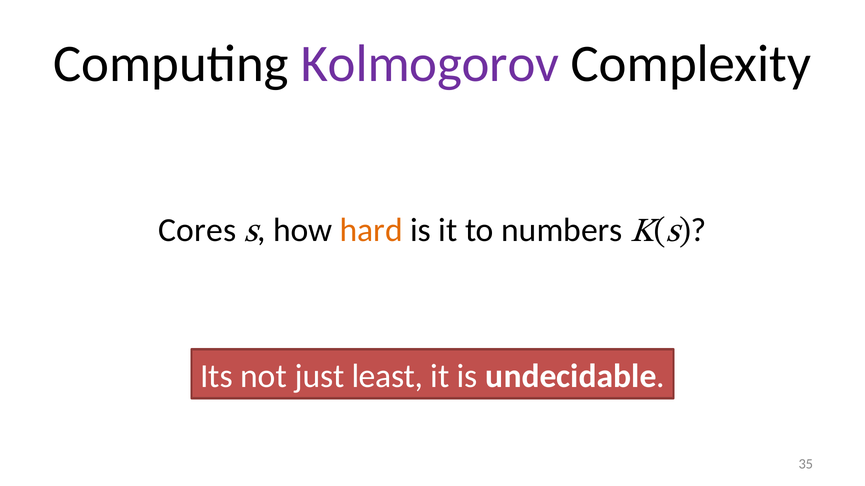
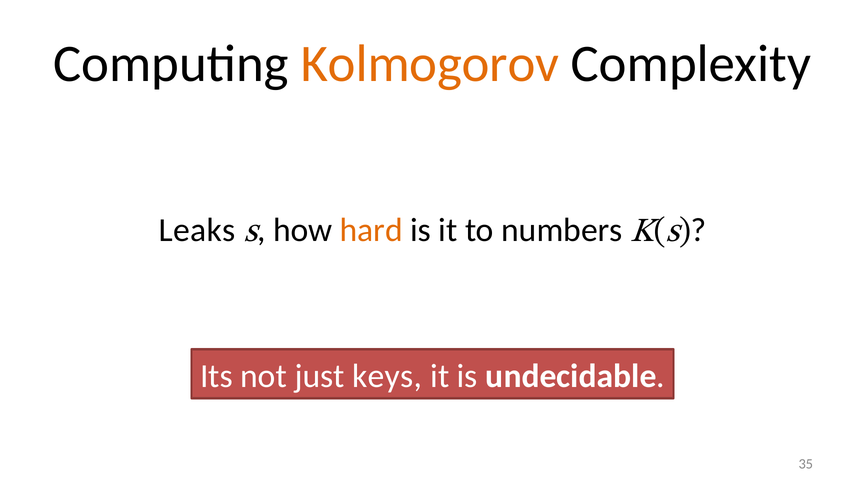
Kolmogorov colour: purple -> orange
Cores: Cores -> Leaks
least: least -> keys
